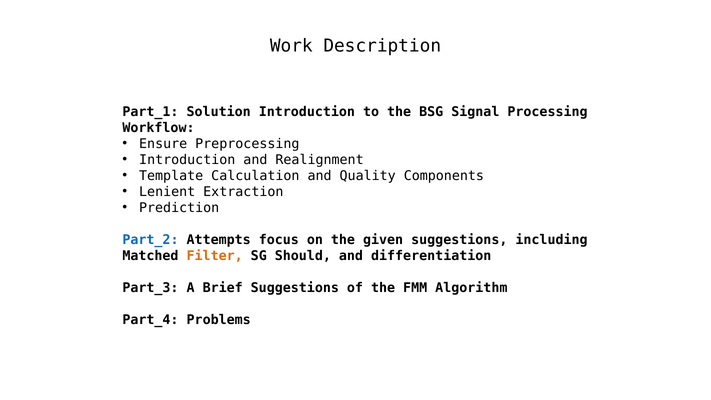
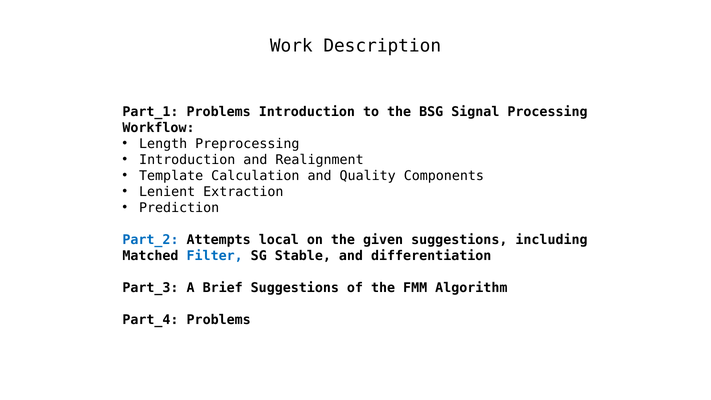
Part_1 Solution: Solution -> Problems
Ensure: Ensure -> Length
focus: focus -> local
Filter colour: orange -> blue
Should: Should -> Stable
